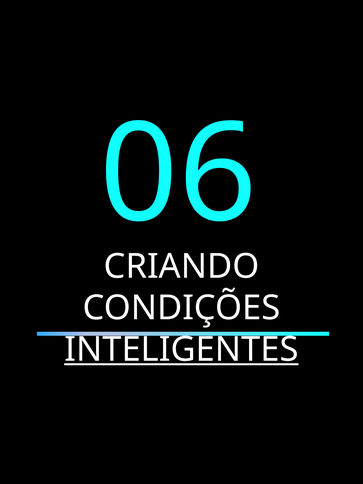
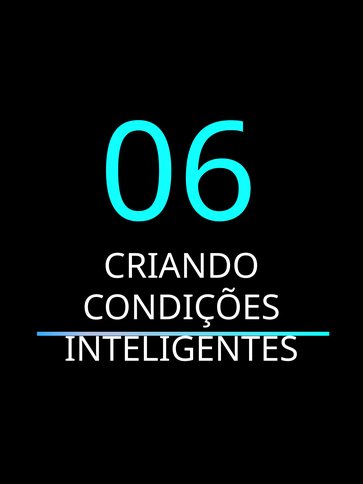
INTELIGENTES underline: present -> none
